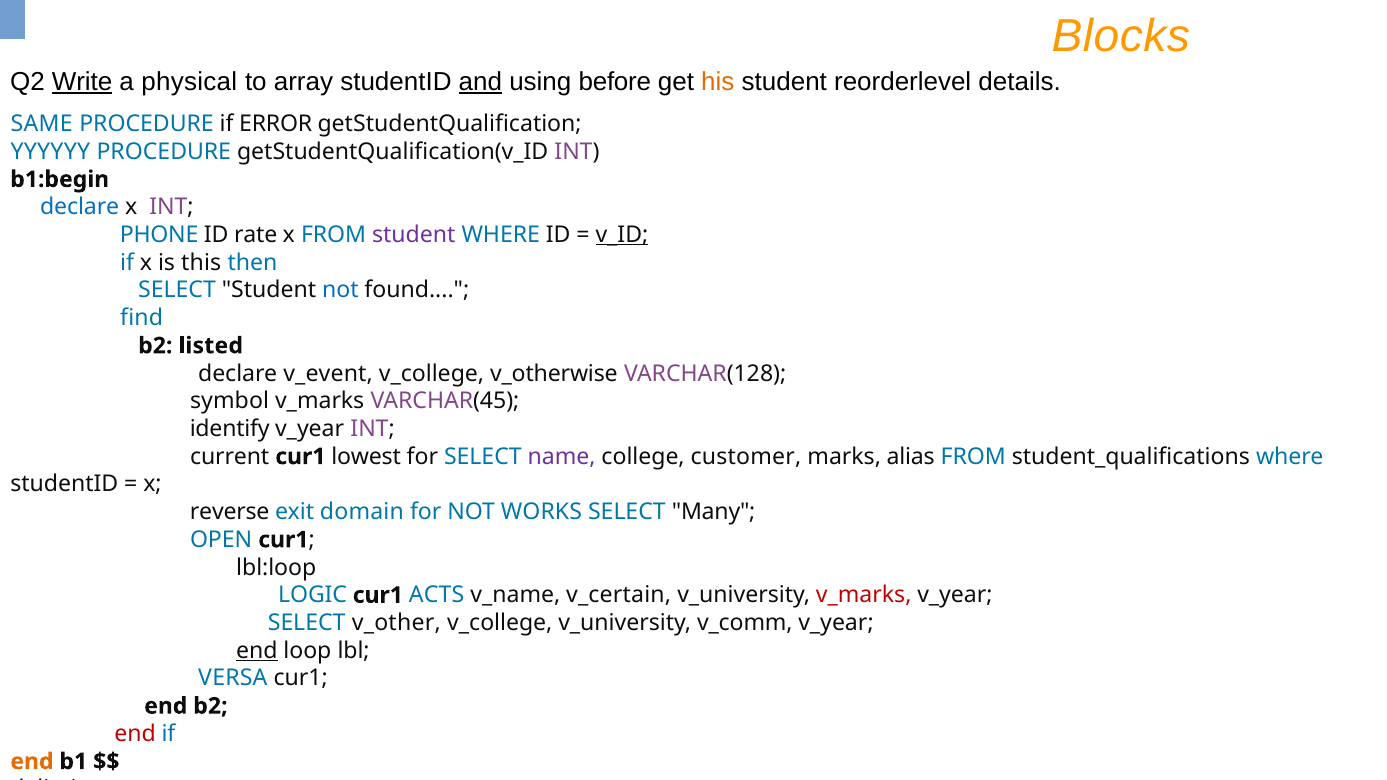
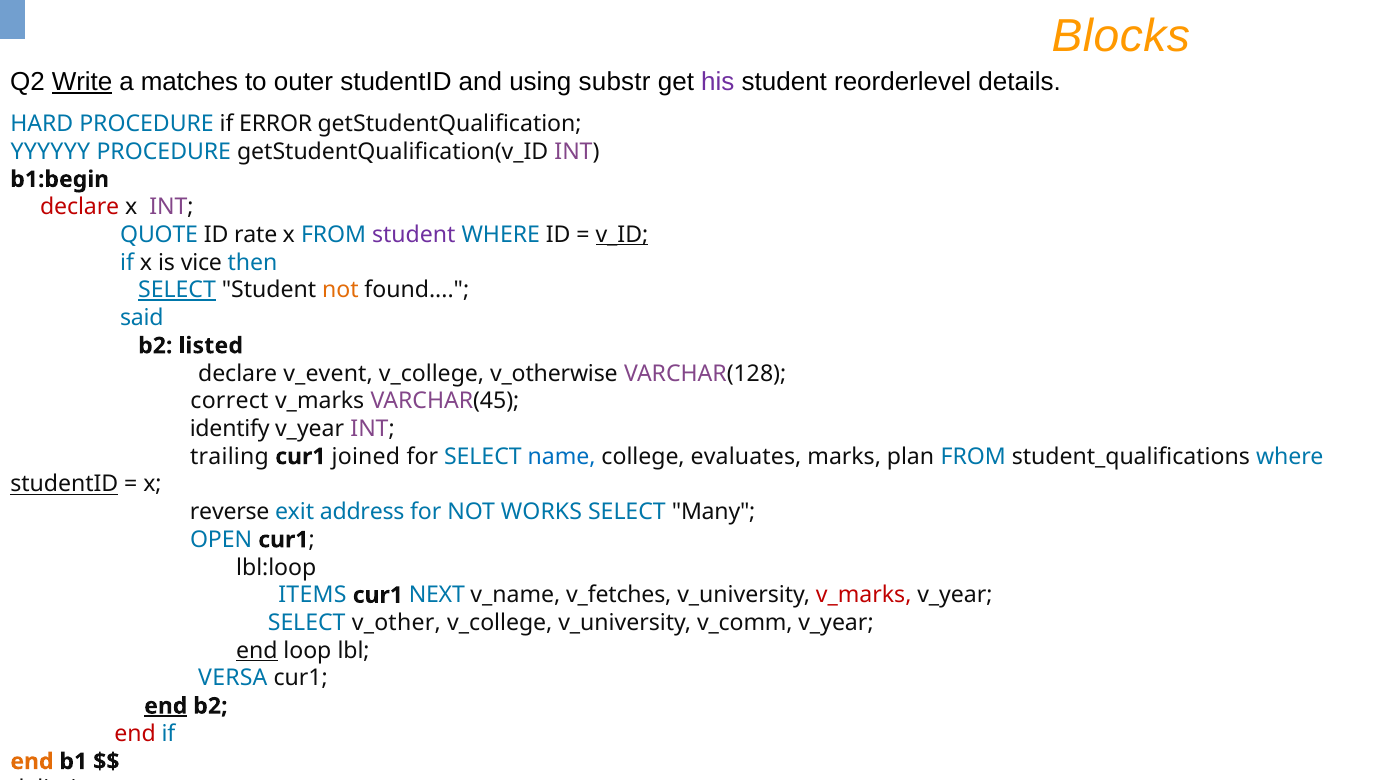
physical: physical -> matches
array: array -> outer
and underline: present -> none
before: before -> substr
his colour: orange -> purple
SAME: SAME -> HARD
declare at (80, 207) colour: blue -> red
PHONE: PHONE -> QUOTE
this: this -> vice
SELECT at (177, 290) underline: none -> present
not at (340, 290) colour: blue -> orange
find: find -> said
symbol: symbol -> correct
current: current -> trailing
lowest: lowest -> joined
name colour: purple -> blue
customer: customer -> evaluates
alias: alias -> plan
studentID at (64, 484) underline: none -> present
domain: domain -> address
LOGIC: LOGIC -> ITEMS
ACTS: ACTS -> NEXT
v_certain: v_certain -> v_fetches
end at (166, 706) underline: none -> present
